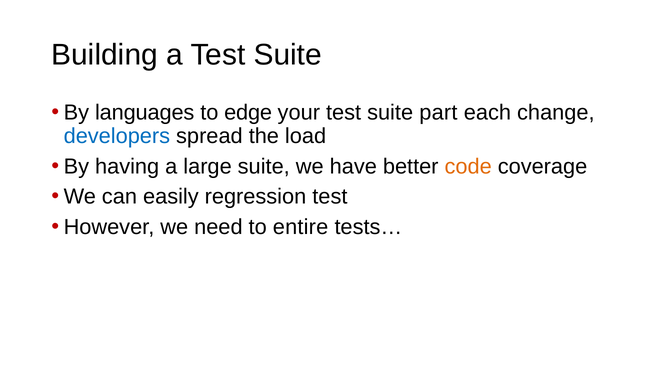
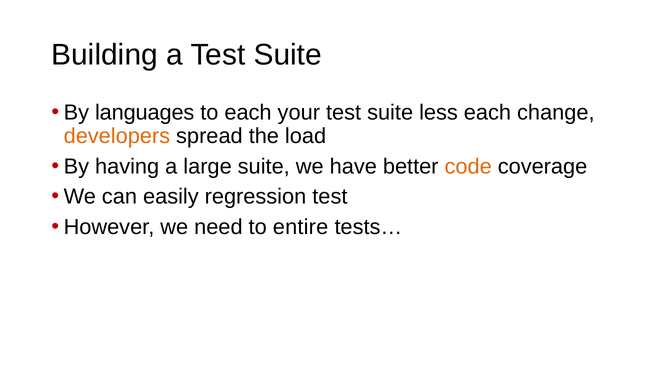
to edge: edge -> each
part: part -> less
developers colour: blue -> orange
